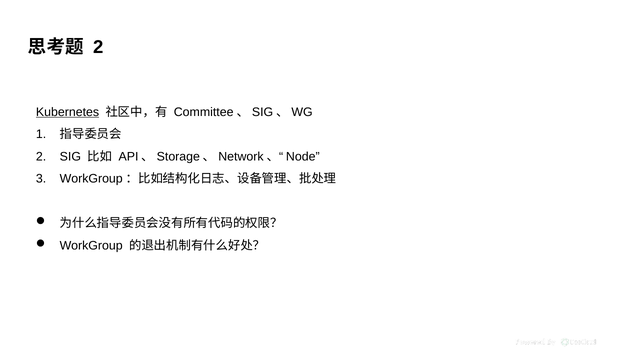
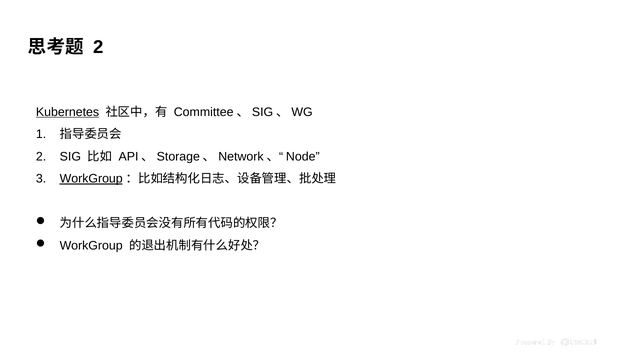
WorkGroup at (91, 179) underline: none -> present
